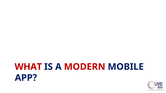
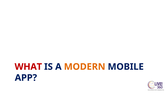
MODERN colour: red -> orange
